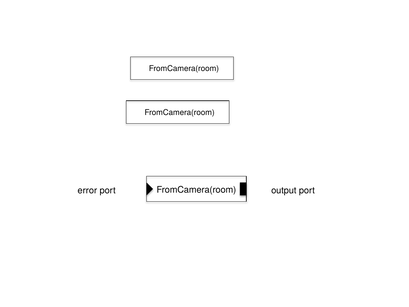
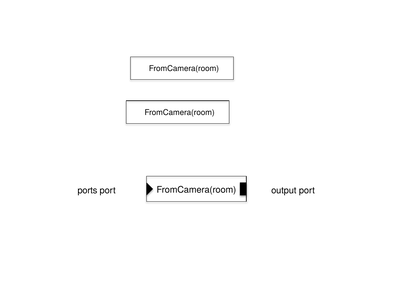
error: error -> ports
